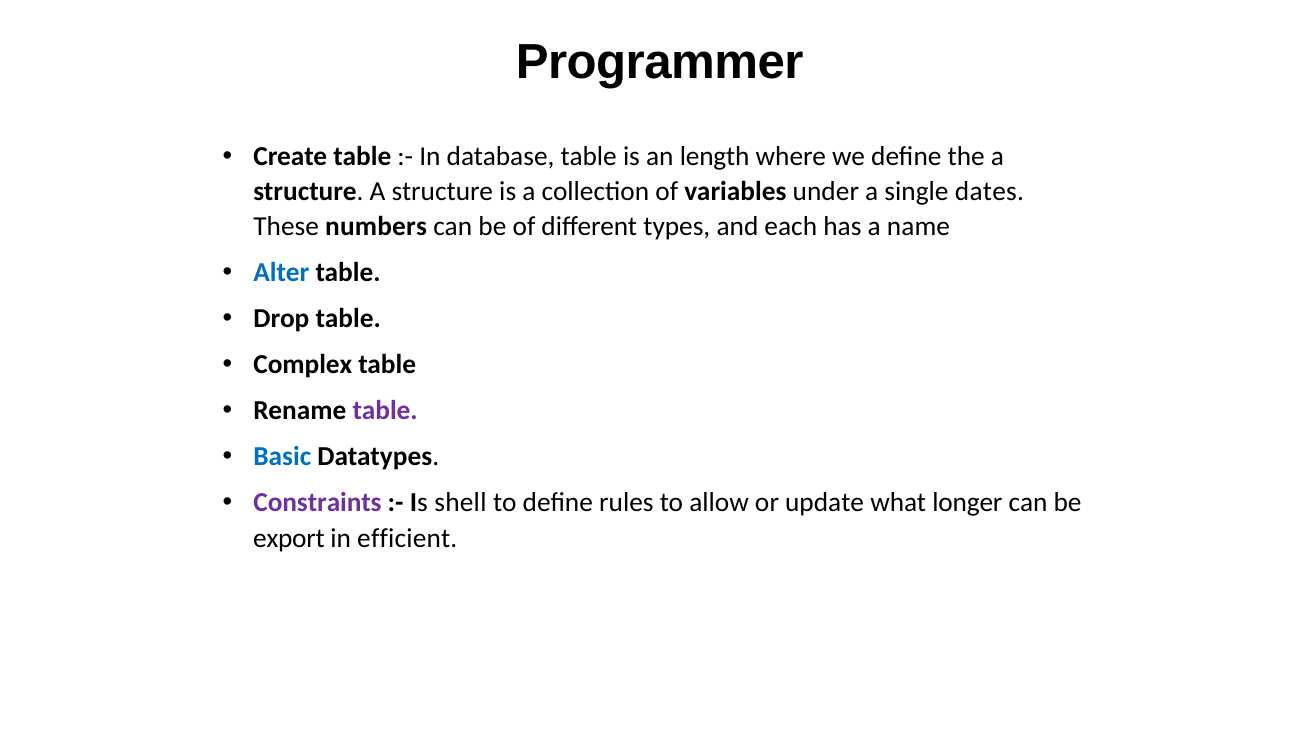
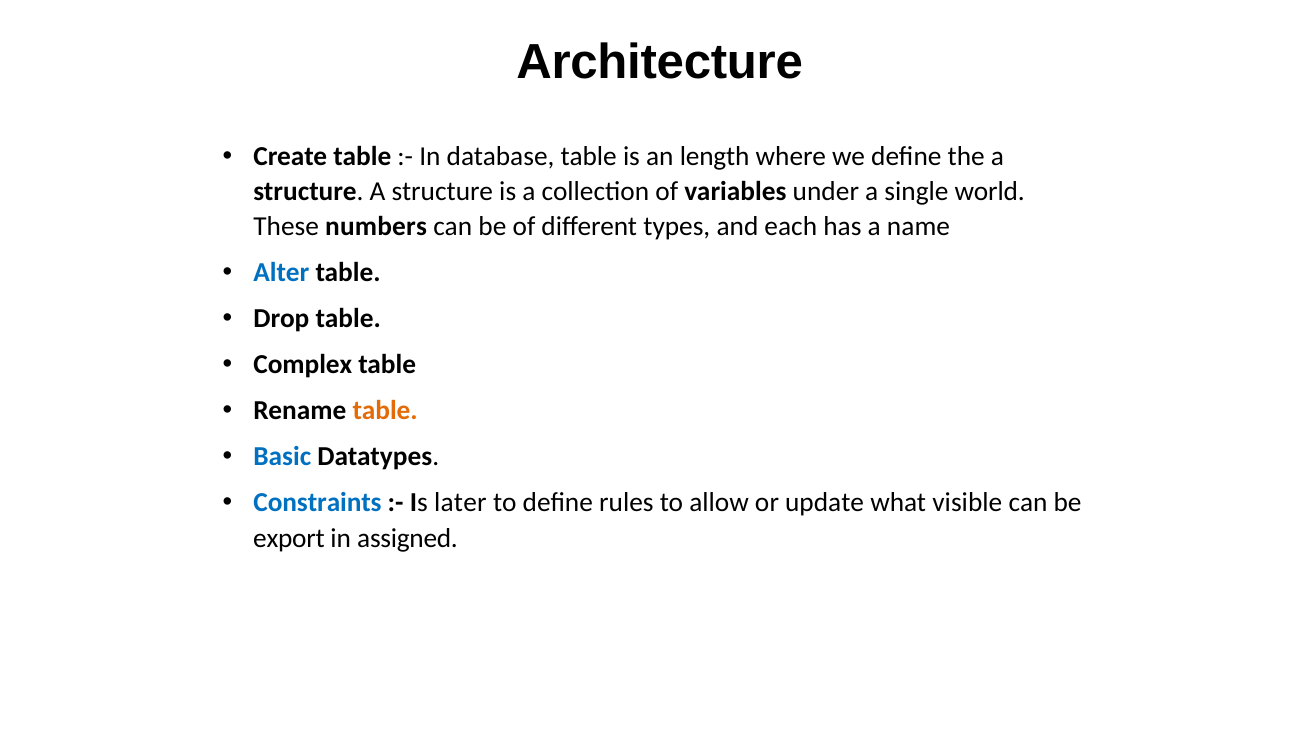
Programmer: Programmer -> Architecture
dates: dates -> world
table at (385, 411) colour: purple -> orange
Constraints colour: purple -> blue
shell: shell -> later
longer: longer -> visible
efficient: efficient -> assigned
